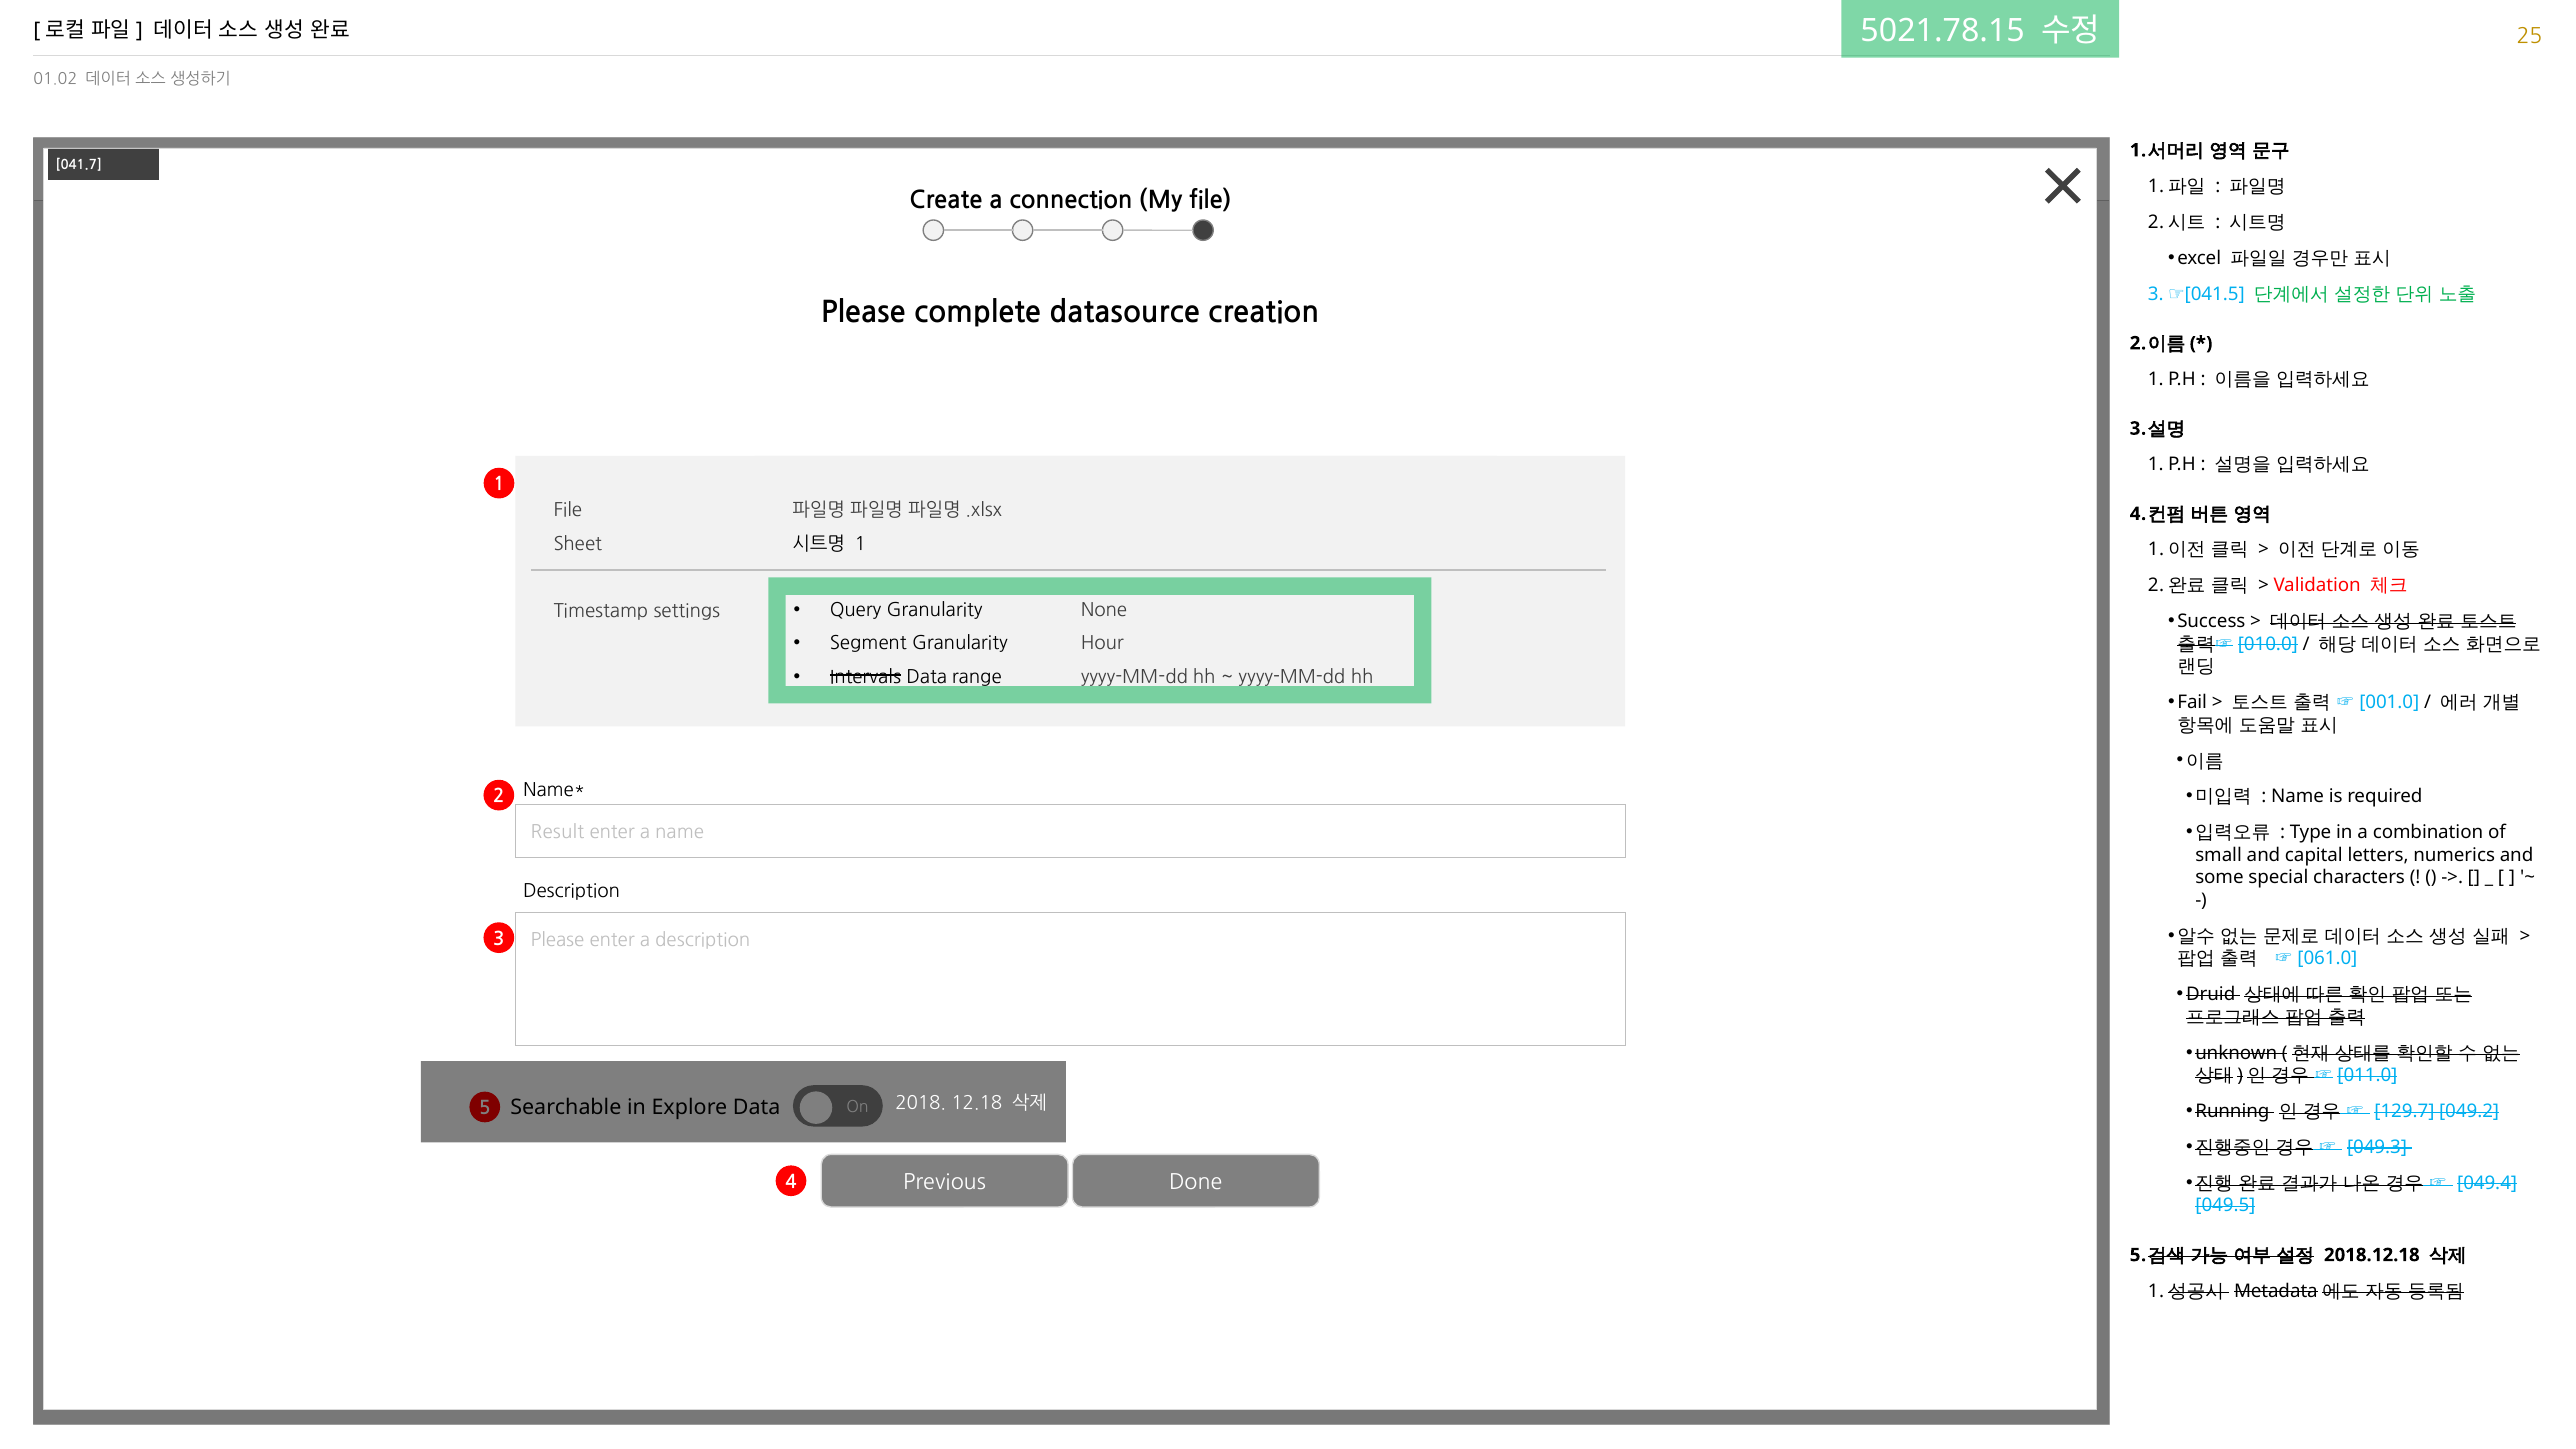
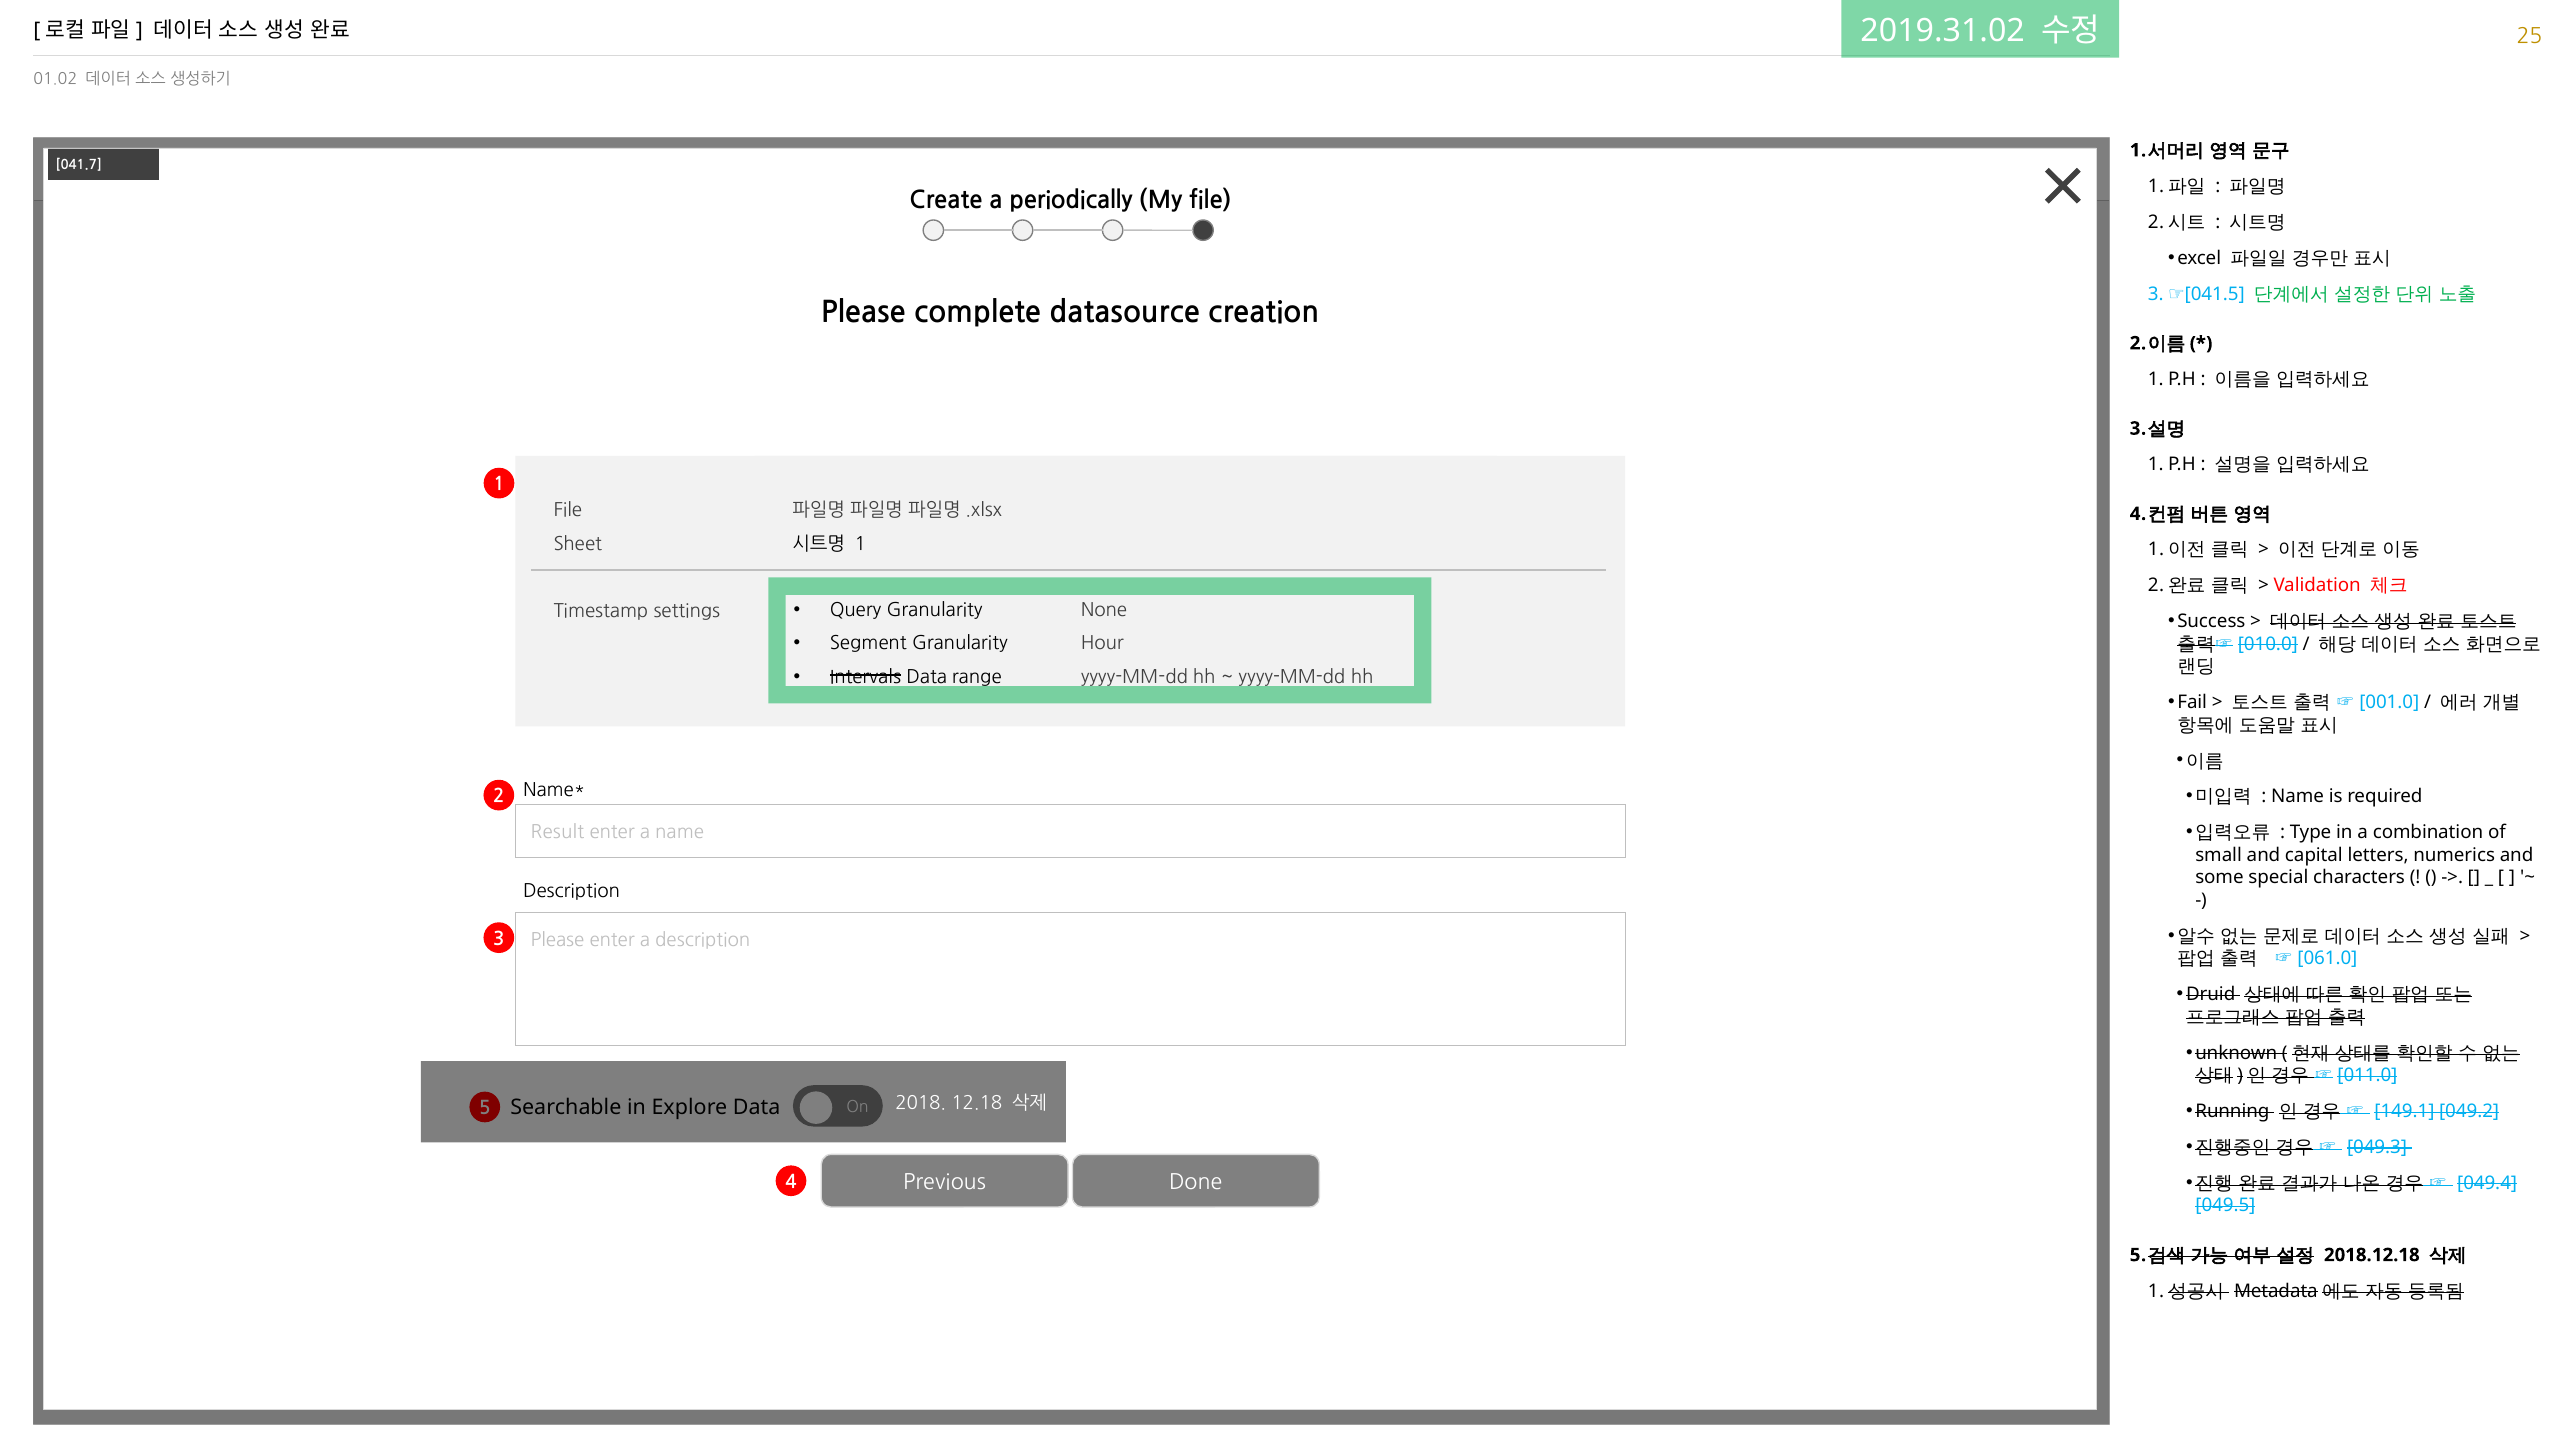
5021.78.15: 5021.78.15 -> 2019.31.02
connection: connection -> periodically
129.7: 129.7 -> 149.1
